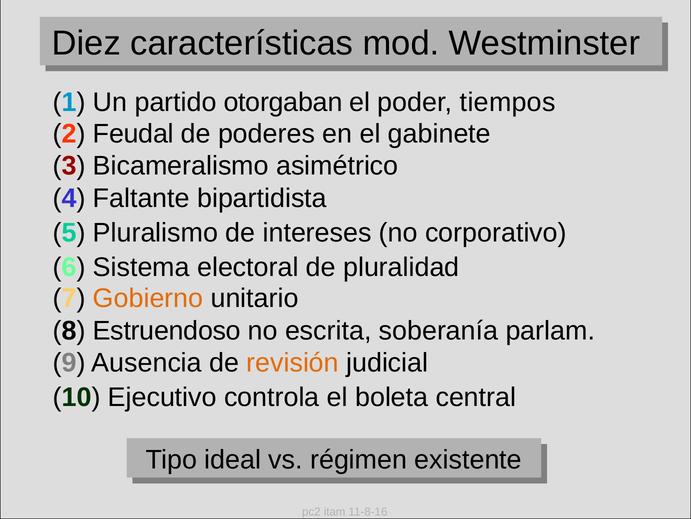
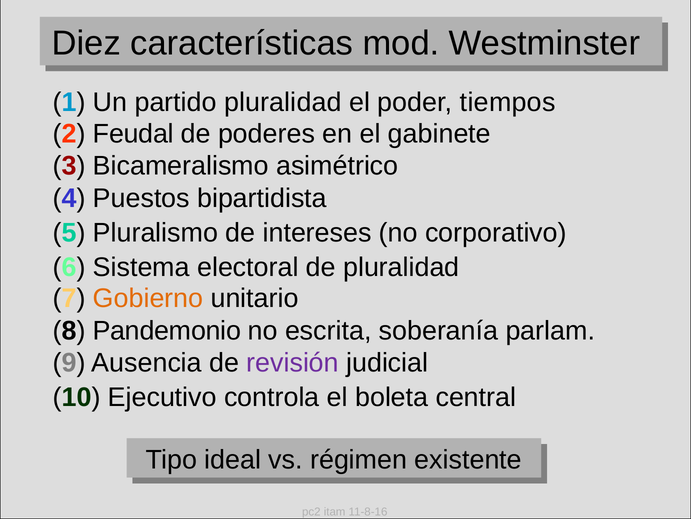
partido otorgaban: otorgaban -> pluralidad
Faltante: Faltante -> Puestos
Estruendoso: Estruendoso -> Pandemonio
revisión colour: orange -> purple
